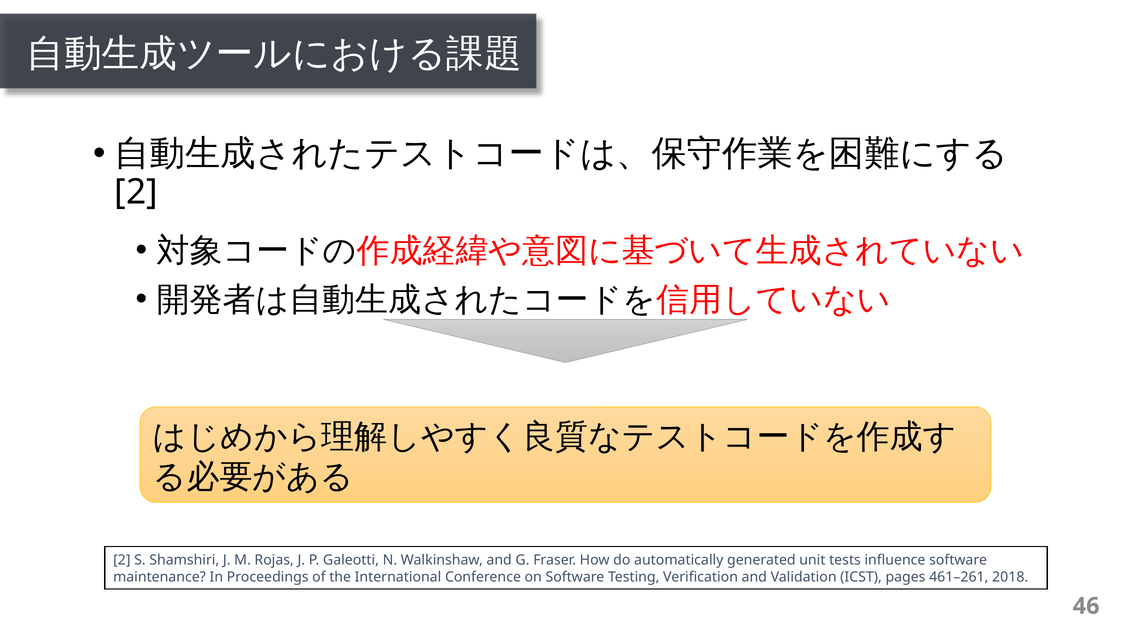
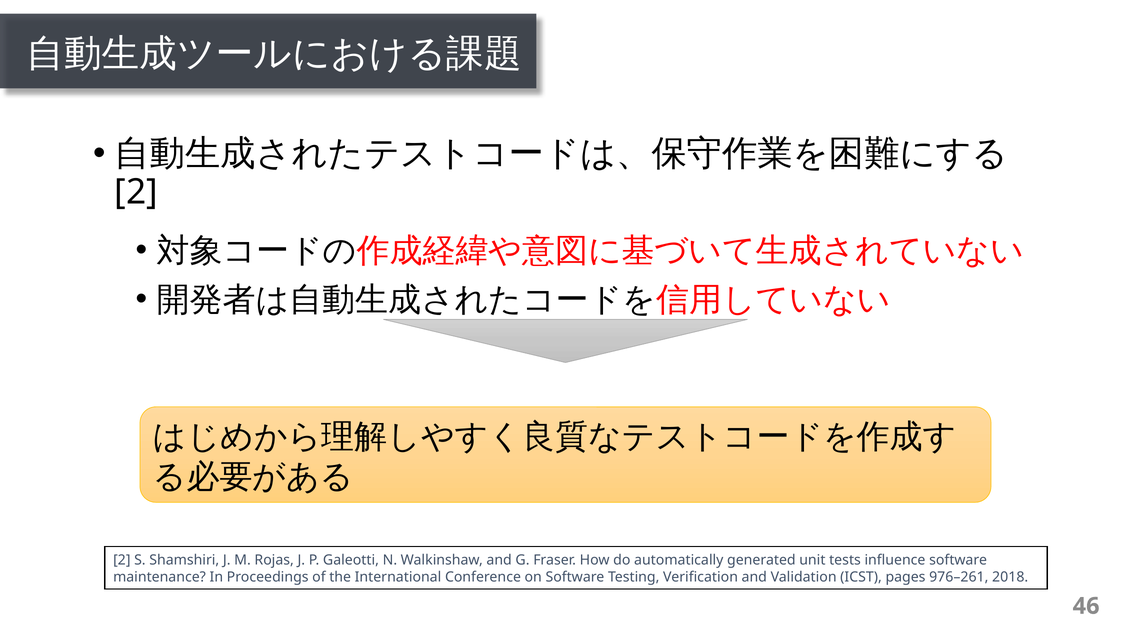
461–261: 461–261 -> 976–261
